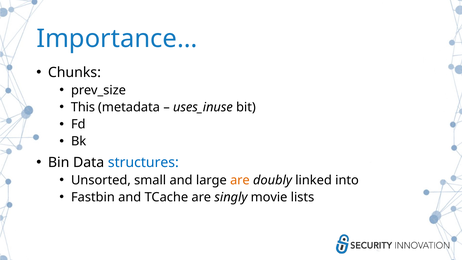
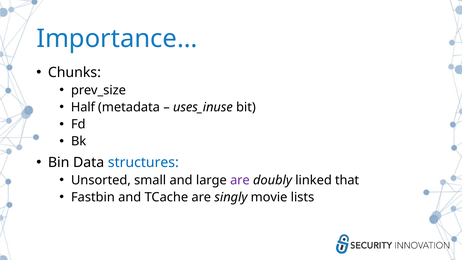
This: This -> Half
are at (240, 180) colour: orange -> purple
into: into -> that
